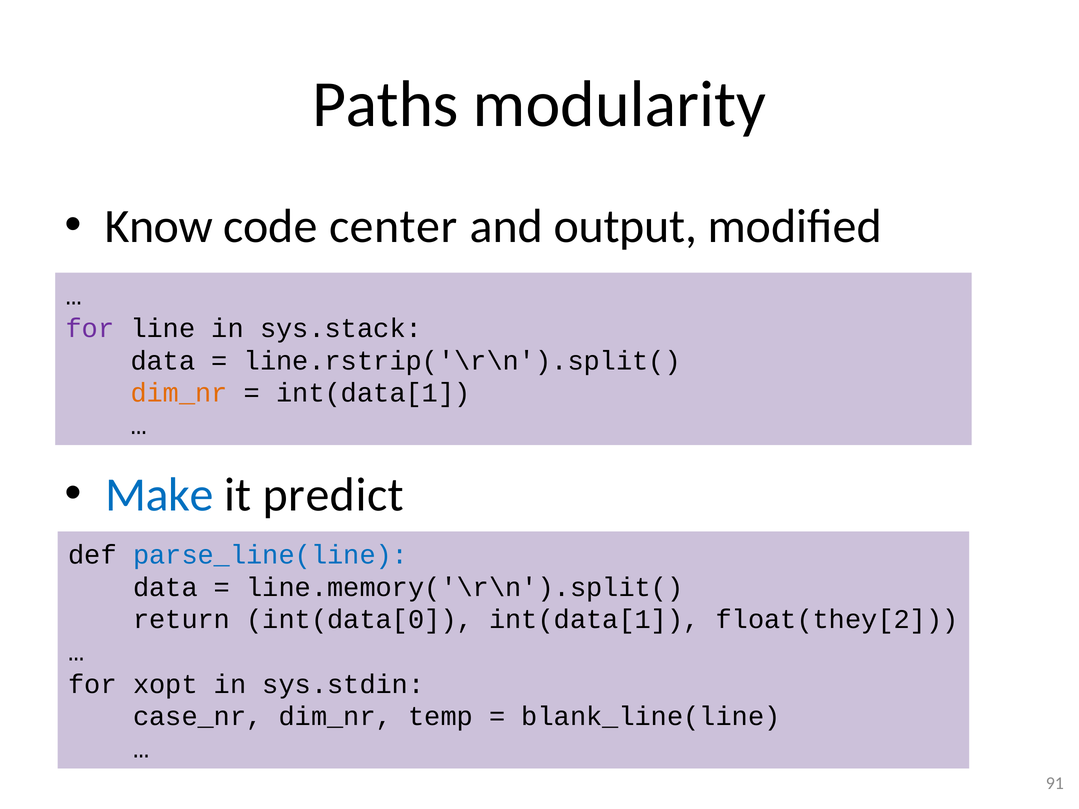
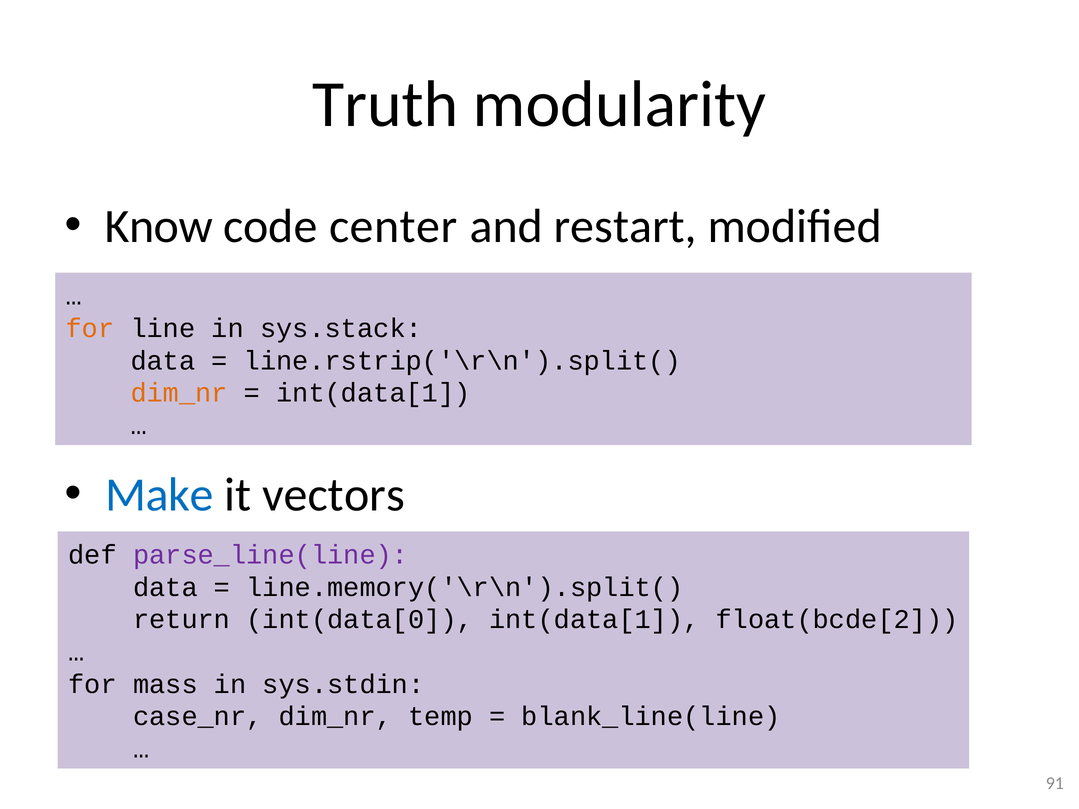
Paths: Paths -> Truth
output: output -> restart
for at (90, 328) colour: purple -> orange
predict: predict -> vectors
parse_line(line colour: blue -> purple
float(they[2: float(they[2 -> float(bcde[2
xopt: xopt -> mass
